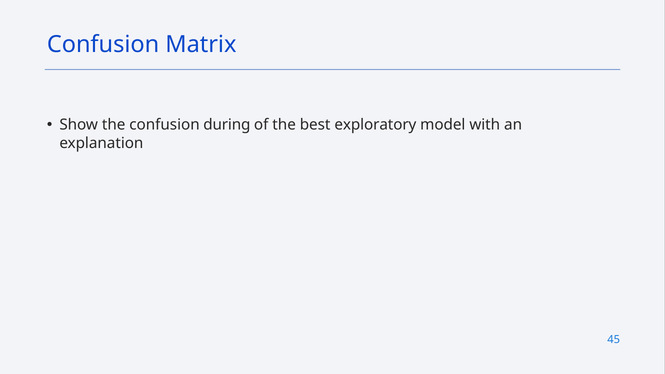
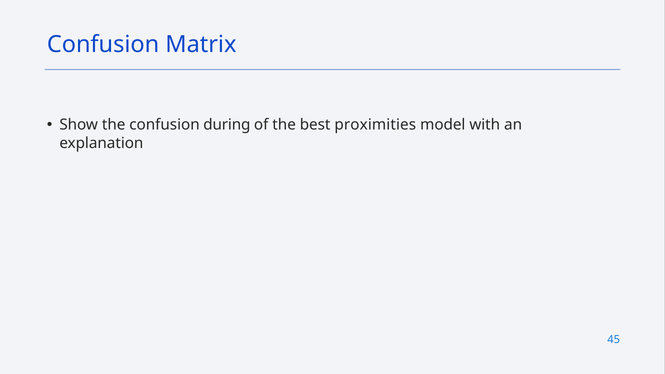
exploratory: exploratory -> proximities
